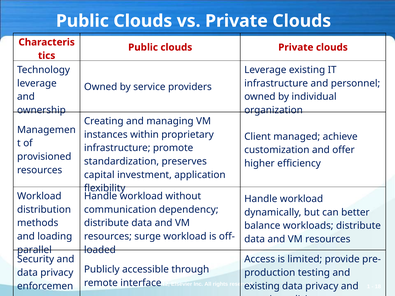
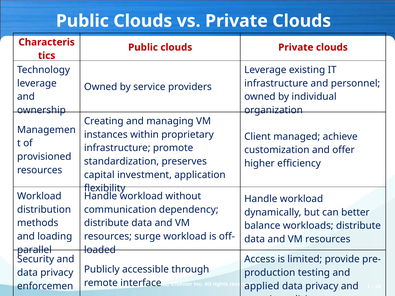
existing at (262, 286): existing -> applied
